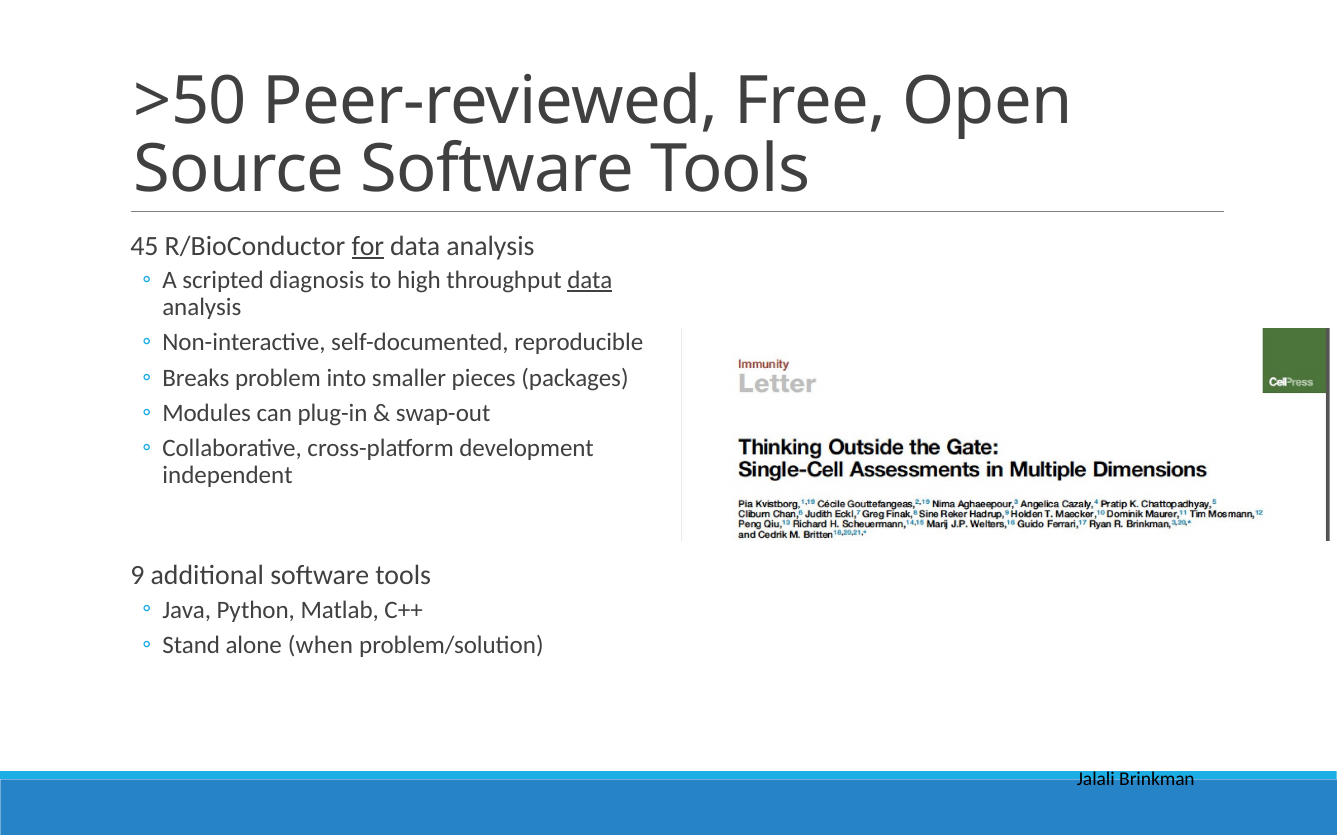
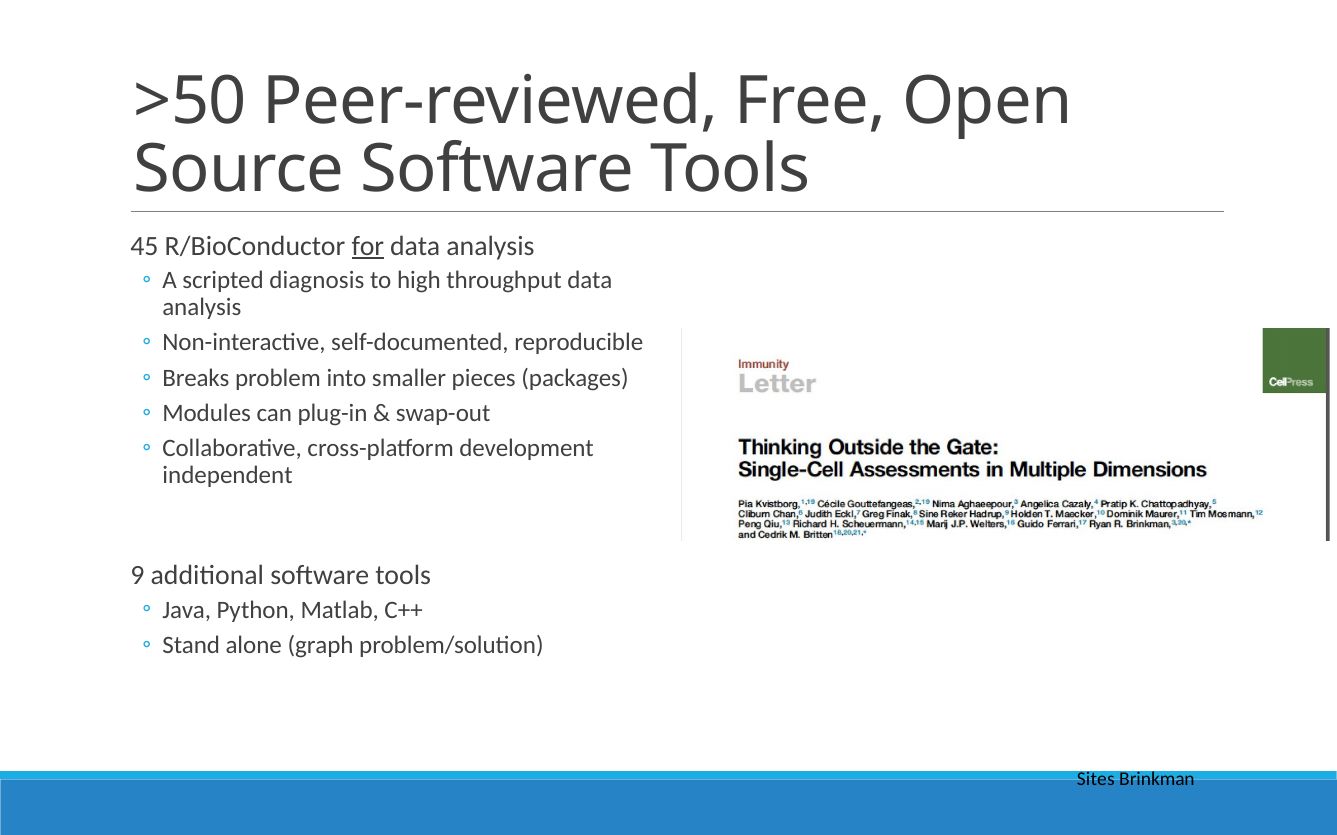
data at (590, 281) underline: present -> none
when: when -> graph
Jalali: Jalali -> Sites
